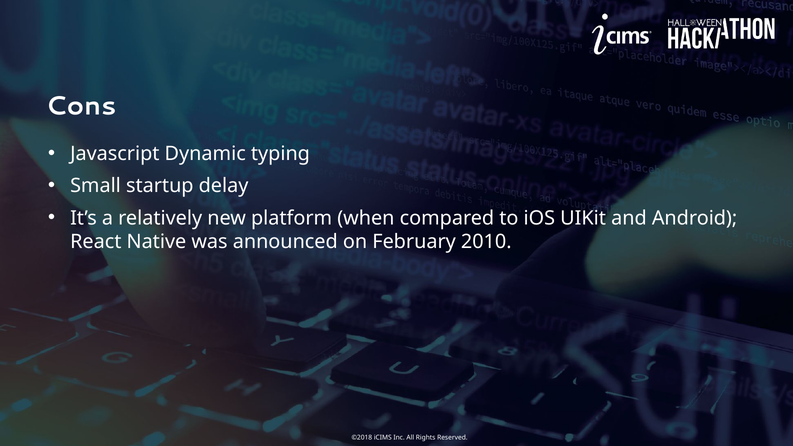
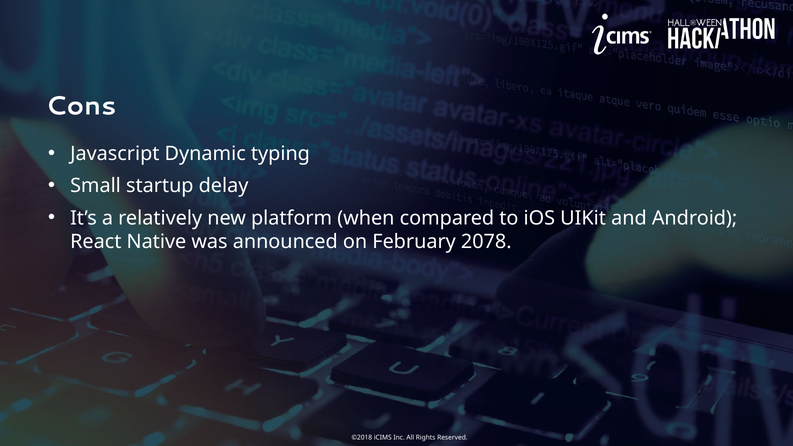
2010: 2010 -> 2078
